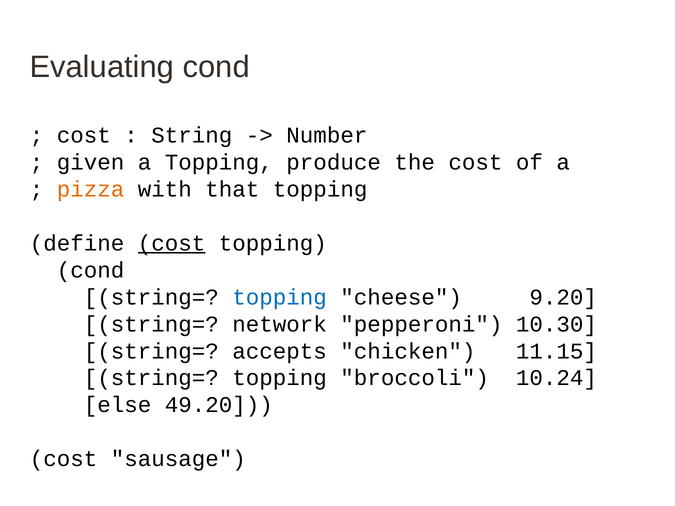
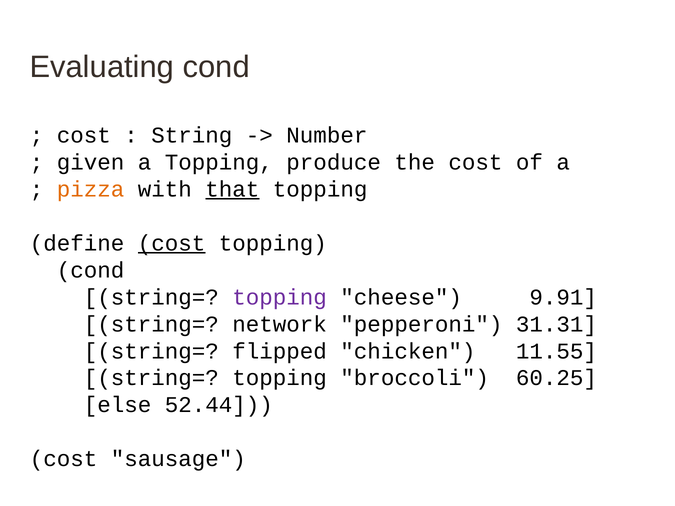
that underline: none -> present
topping at (280, 297) colour: blue -> purple
9.20: 9.20 -> 9.91
10.30: 10.30 -> 31.31
accepts: accepts -> flipped
11.15: 11.15 -> 11.55
10.24: 10.24 -> 60.25
49.20: 49.20 -> 52.44
